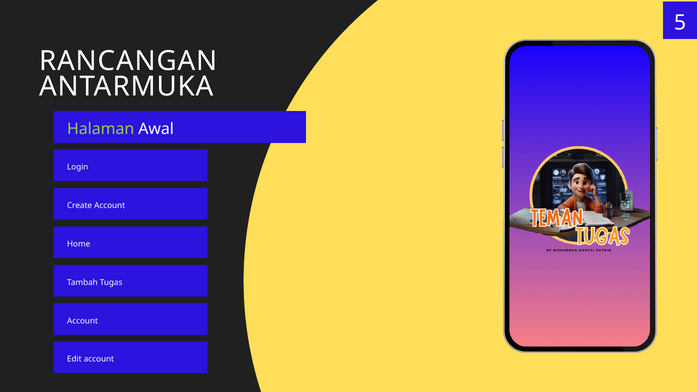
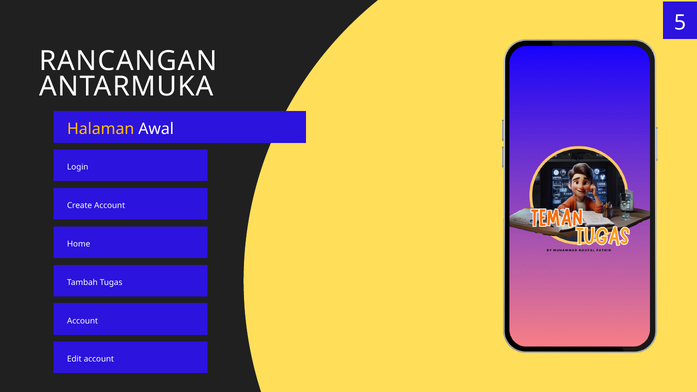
Halaman colour: light green -> yellow
